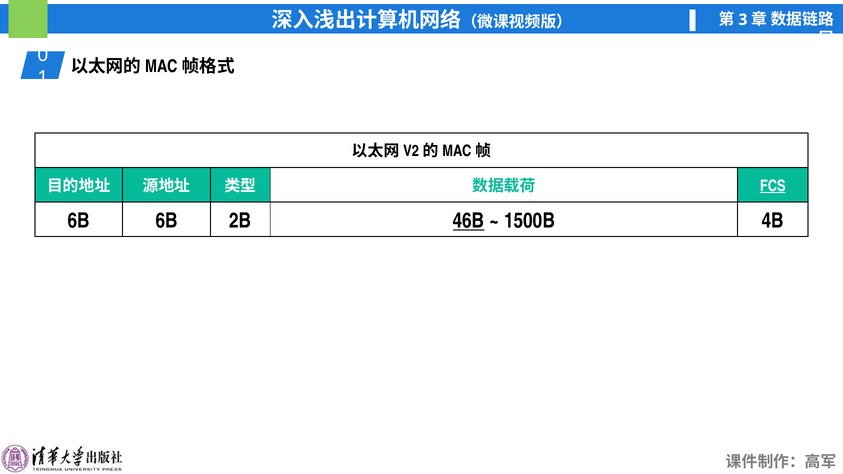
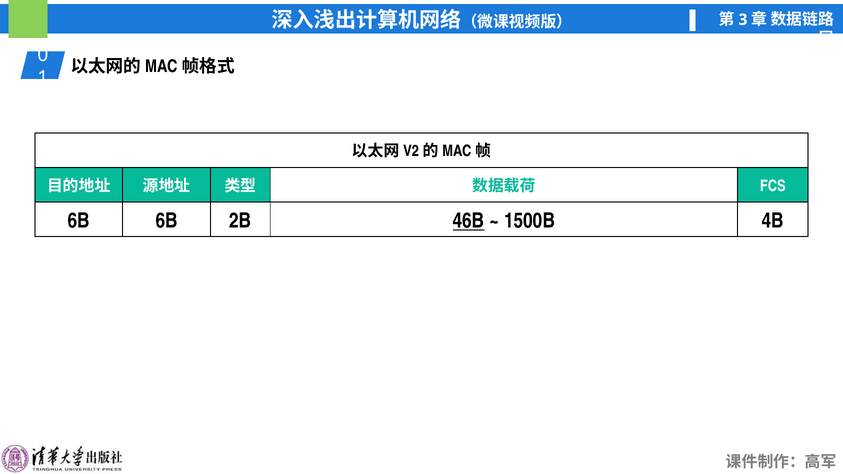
FCS underline: present -> none
